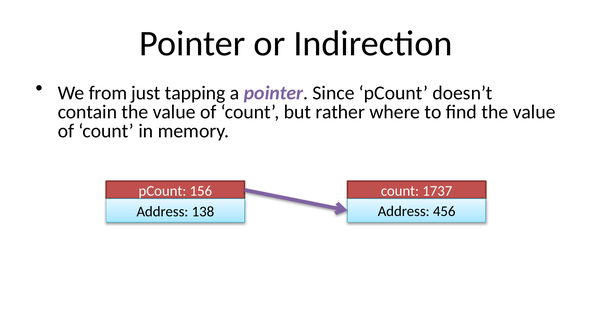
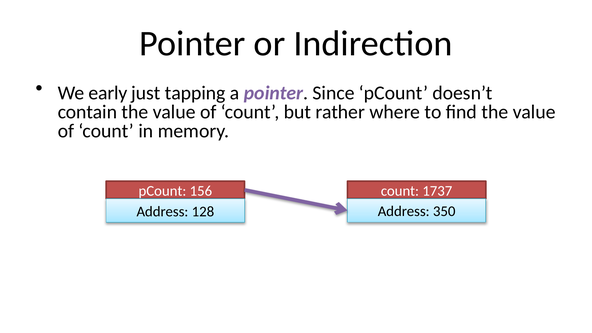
from: from -> early
456: 456 -> 350
138: 138 -> 128
